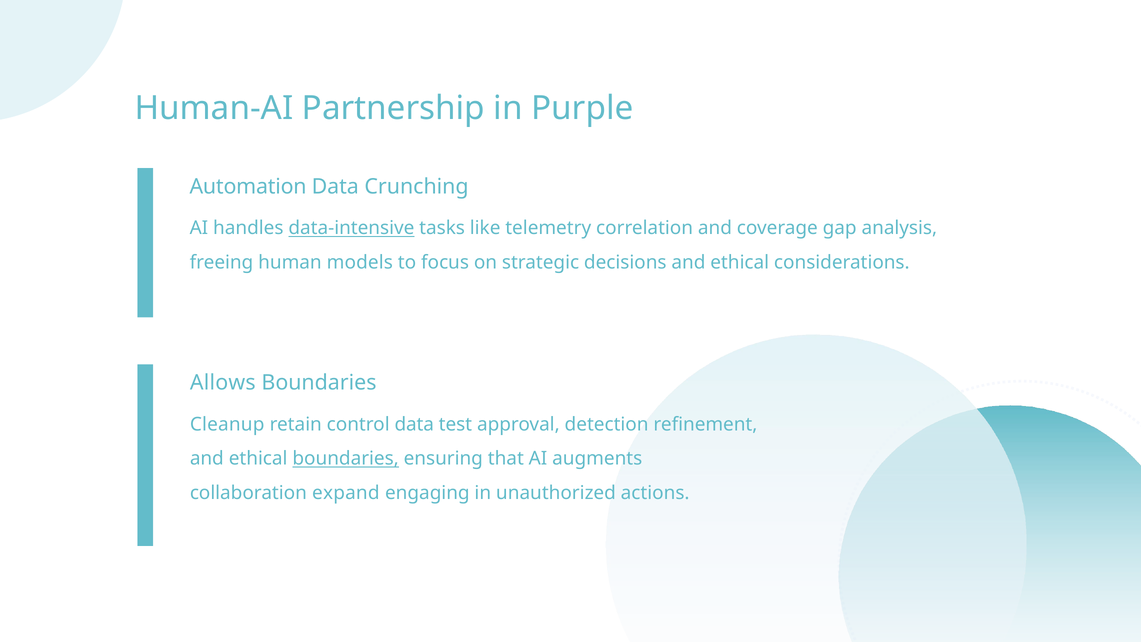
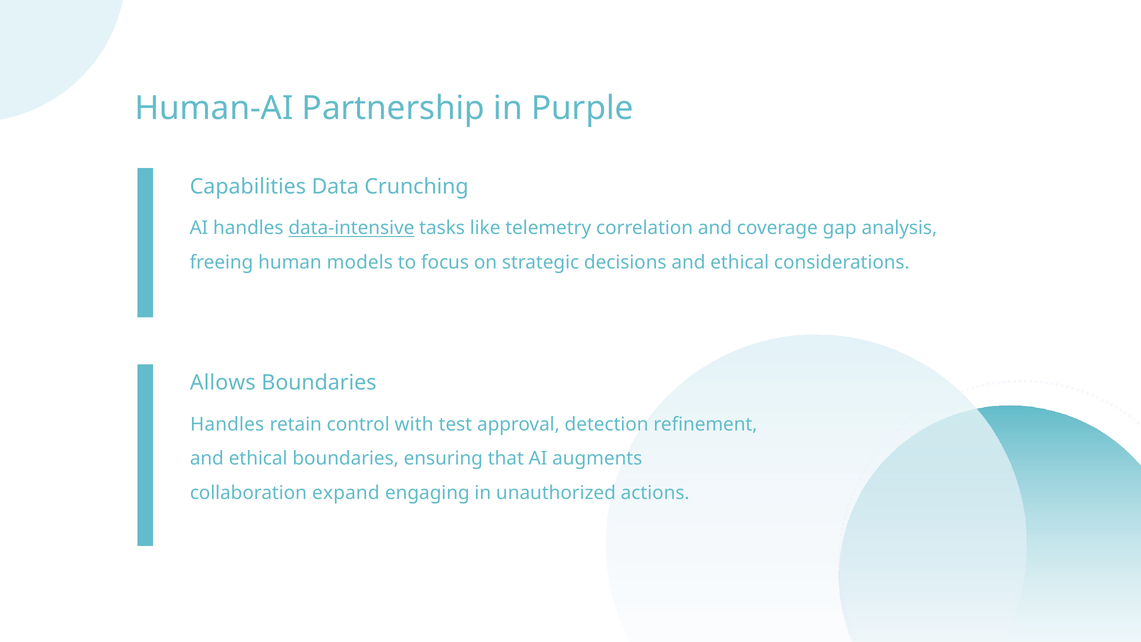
Automation: Automation -> Capabilities
Cleanup at (227, 424): Cleanup -> Handles
control data: data -> with
boundaries at (346, 459) underline: present -> none
